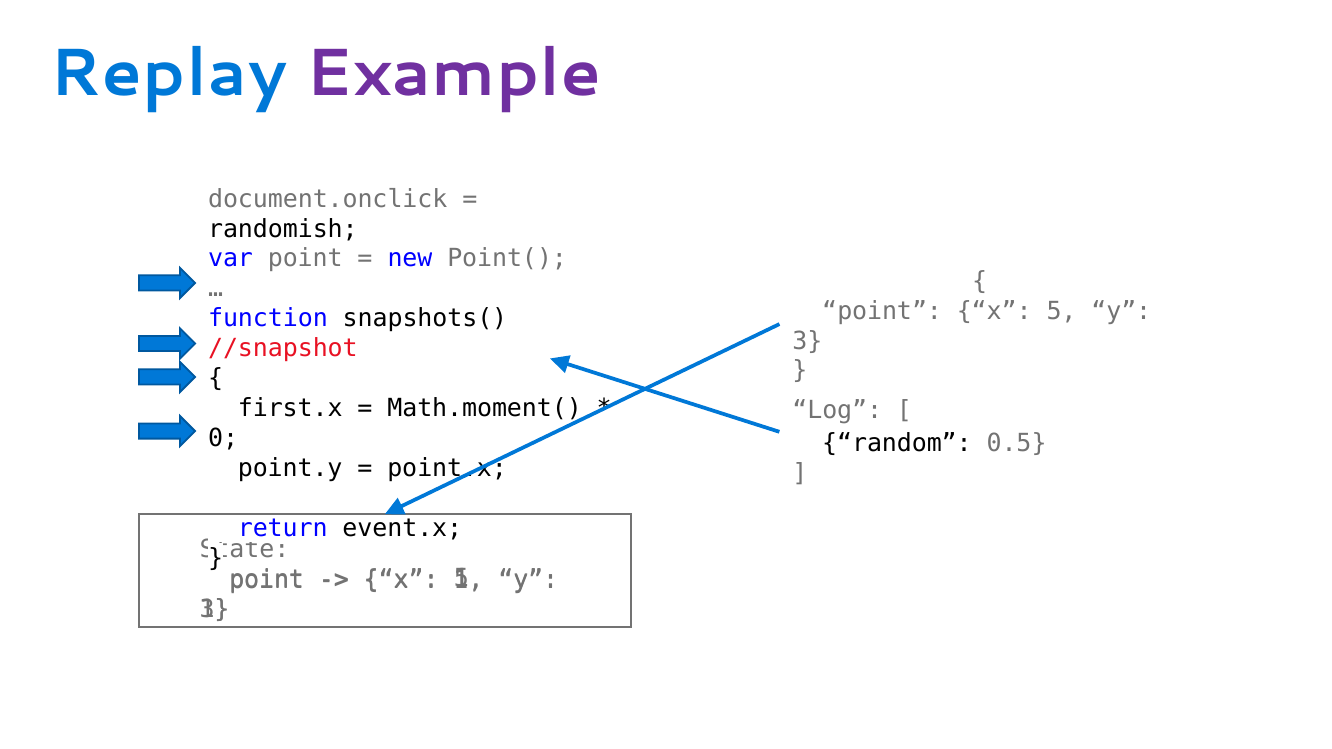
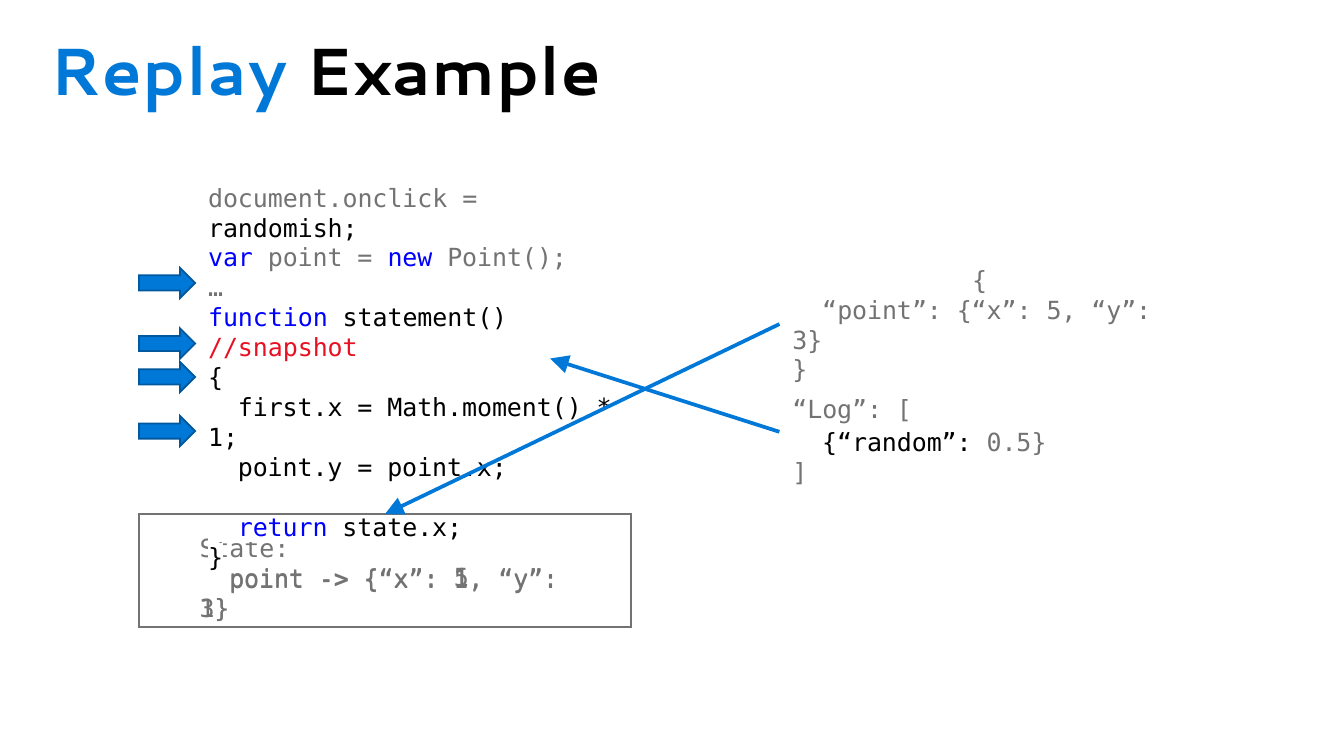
Example colour: purple -> black
snapshots(: snapshots( -> statement(
0 at (223, 439): 0 -> 1
event.x: event.x -> state.x
